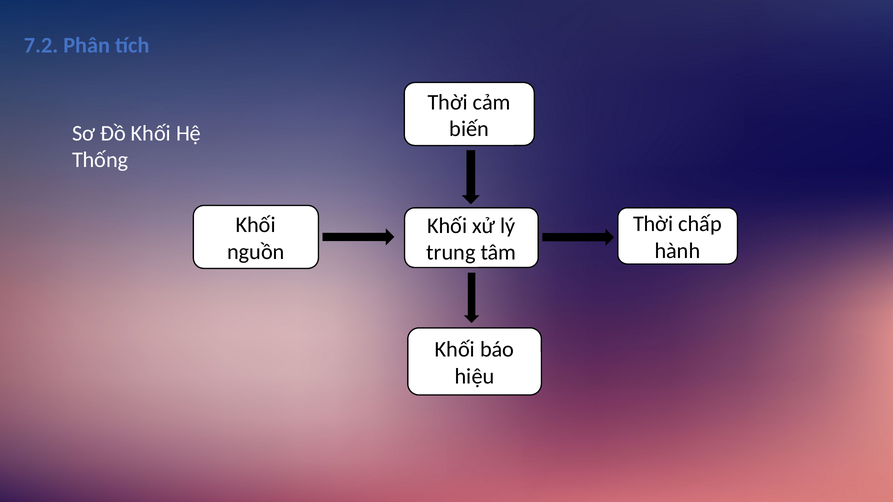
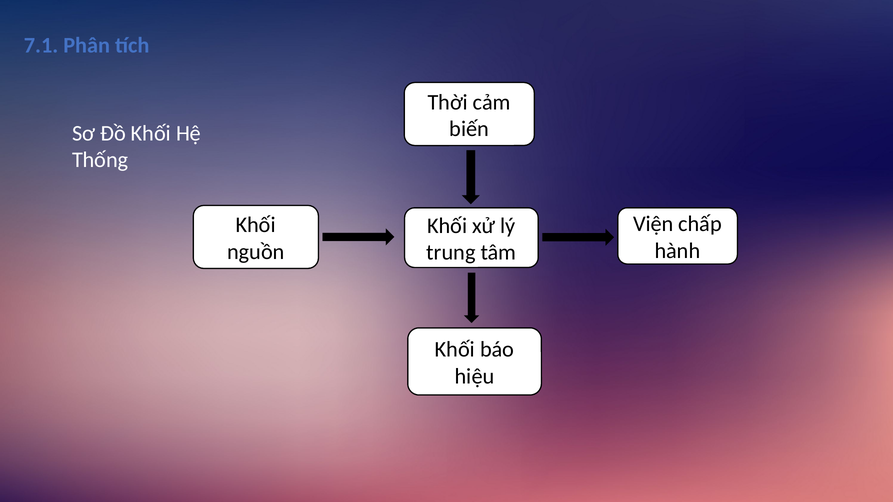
7.2: 7.2 -> 7.1
Thời at (653, 224): Thời -> Viện
